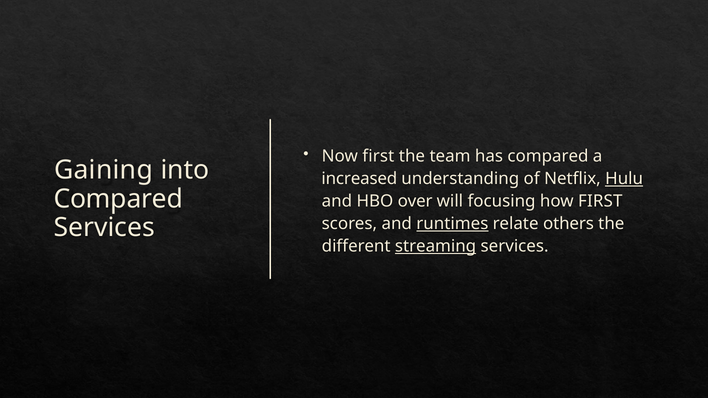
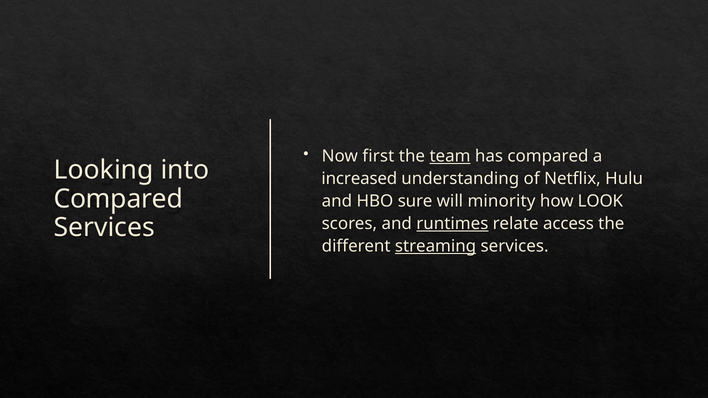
team underline: none -> present
Gaining: Gaining -> Looking
Hulu underline: present -> none
over: over -> sure
focusing: focusing -> minority
how FIRST: FIRST -> LOOK
others: others -> access
